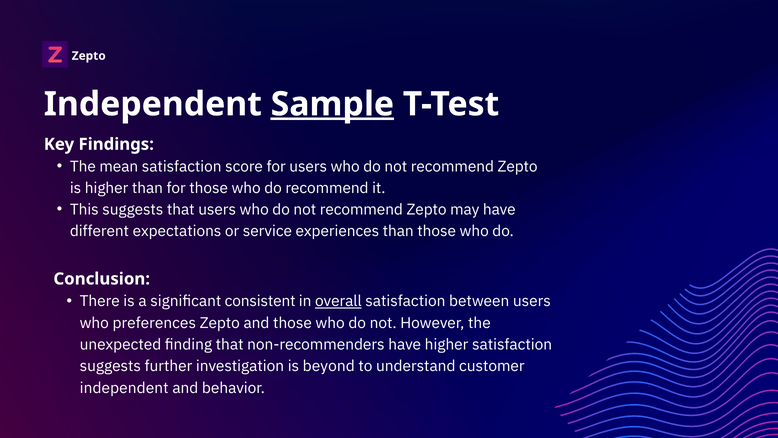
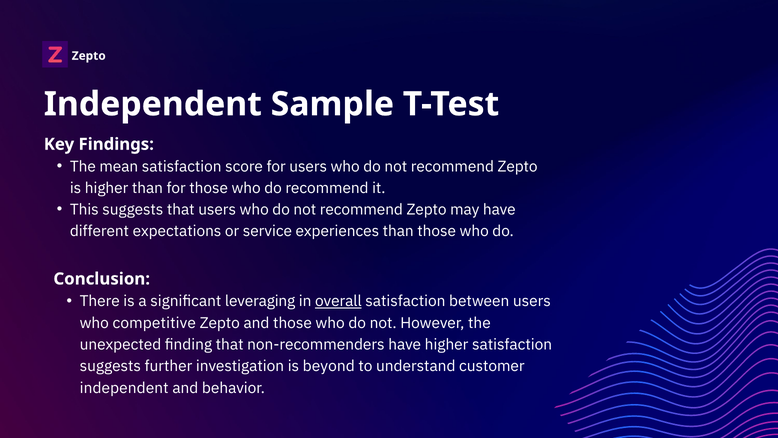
Sample underline: present -> none
consistent: consistent -> leveraging
preferences: preferences -> competitive
